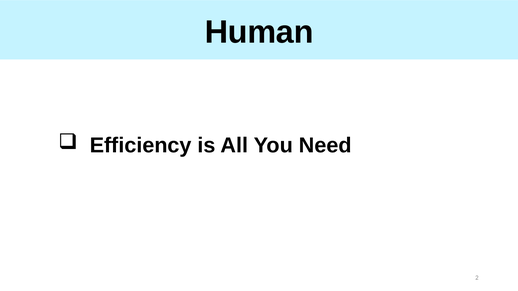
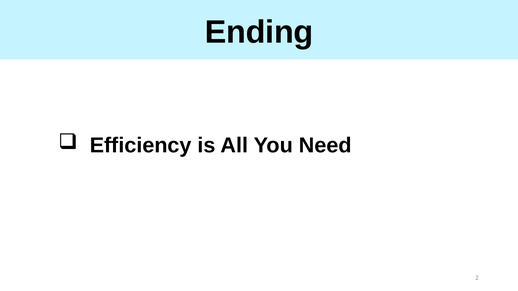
Human: Human -> Ending
